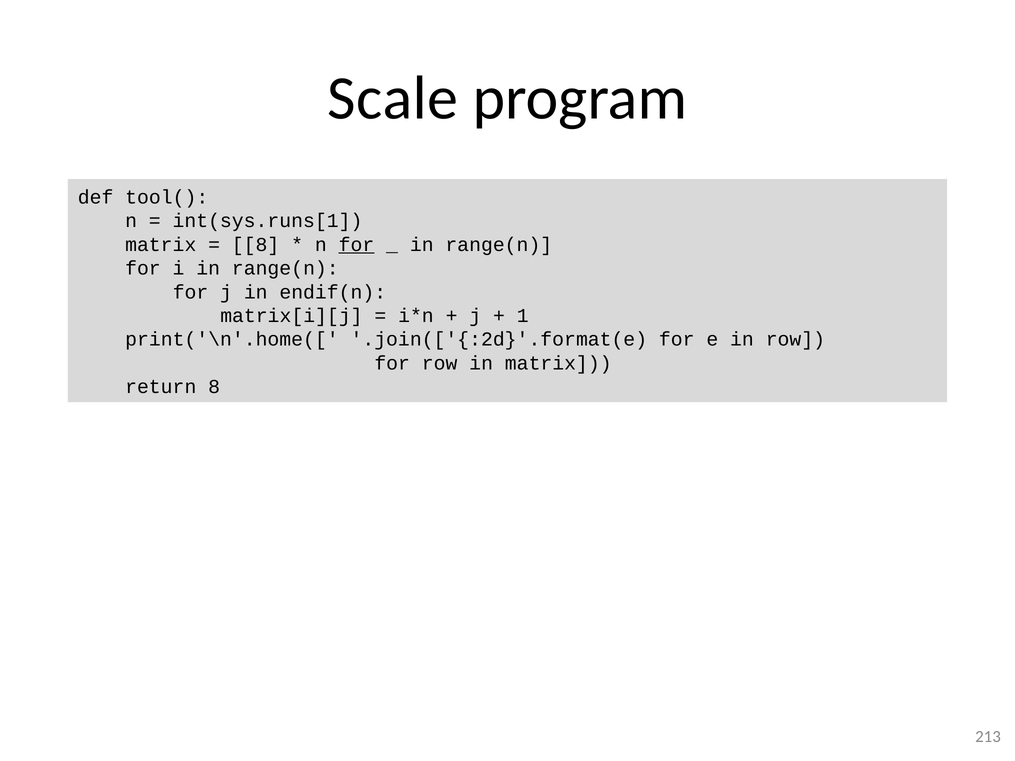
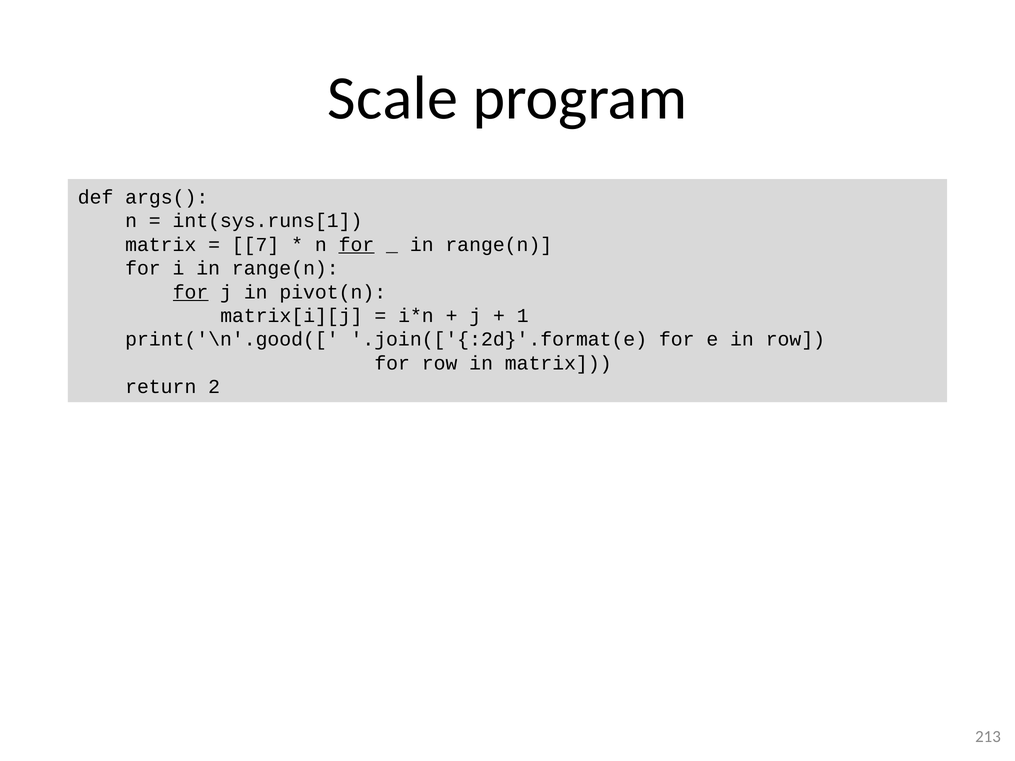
tool(: tool( -> args(
8 at (256, 245): 8 -> 7
for at (191, 292) underline: none -> present
endif(n: endif(n -> pivot(n
print('\n'.home([: print('\n'.home([ -> print('\n'.good([
return 8: 8 -> 2
